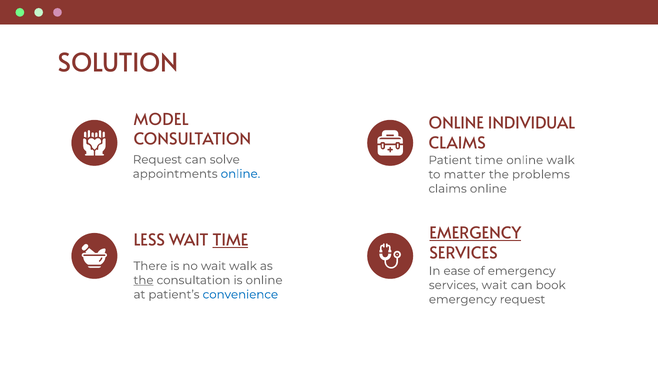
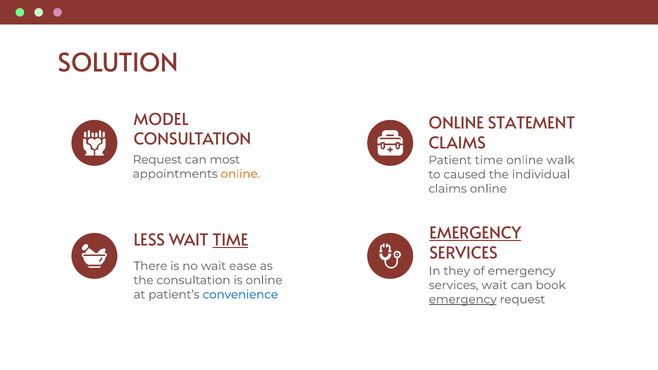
INDIVIDUAL: INDIVIDUAL -> STATEMENT
solve: solve -> most
online at (240, 174) colour: blue -> orange
matter: matter -> caused
problems: problems -> individual
wait walk: walk -> ease
ease: ease -> they
the at (144, 280) underline: present -> none
emergency at (463, 300) underline: none -> present
